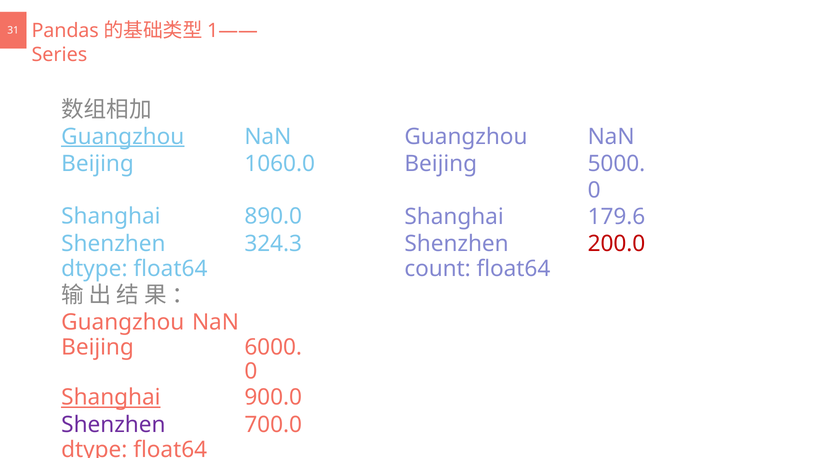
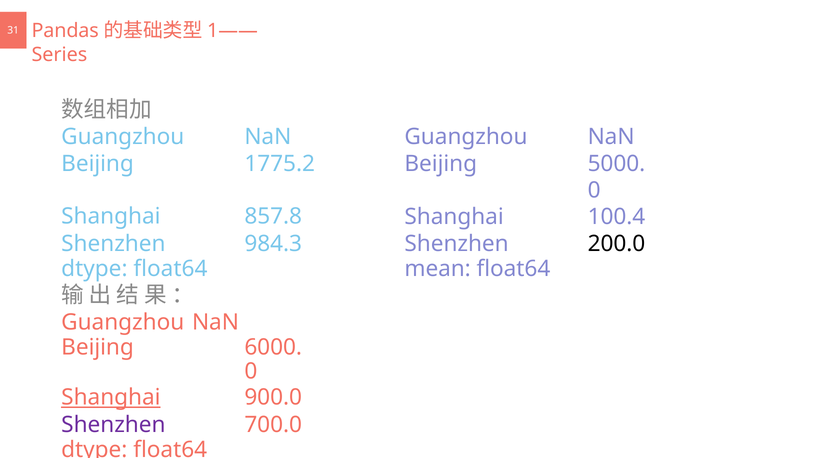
Guangzhou at (123, 137) underline: present -> none
1060.0: 1060.0 -> 1775.2
890.0: 890.0 -> 857.8
179.6: 179.6 -> 100.4
324.3: 324.3 -> 984.3
200.0 colour: red -> black
count: count -> mean
